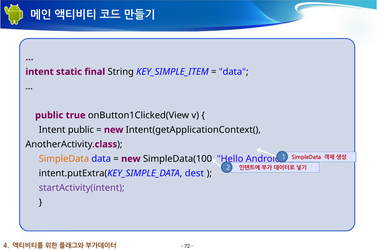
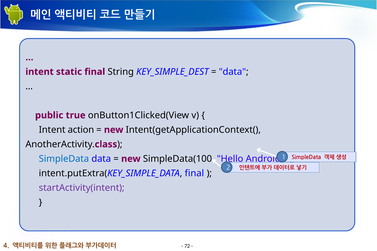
KEY_SIMPLE_ITEM: KEY_SIMPLE_ITEM -> KEY_SIMPLE_DEST
Intent public: public -> action
SimpleData at (64, 159) colour: orange -> blue
intent.putExtra(KEY_SIMPLE_DATA dest: dest -> final
